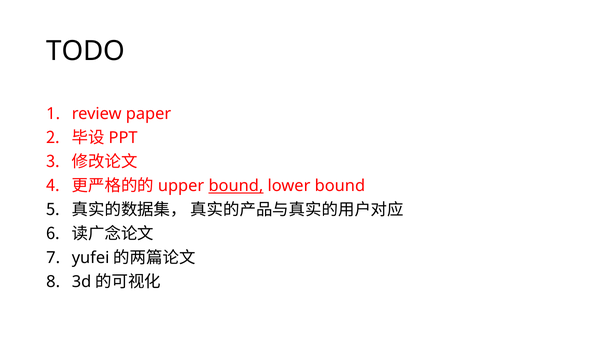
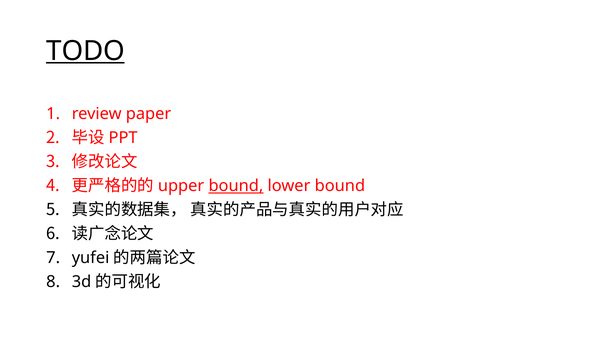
TODO underline: none -> present
